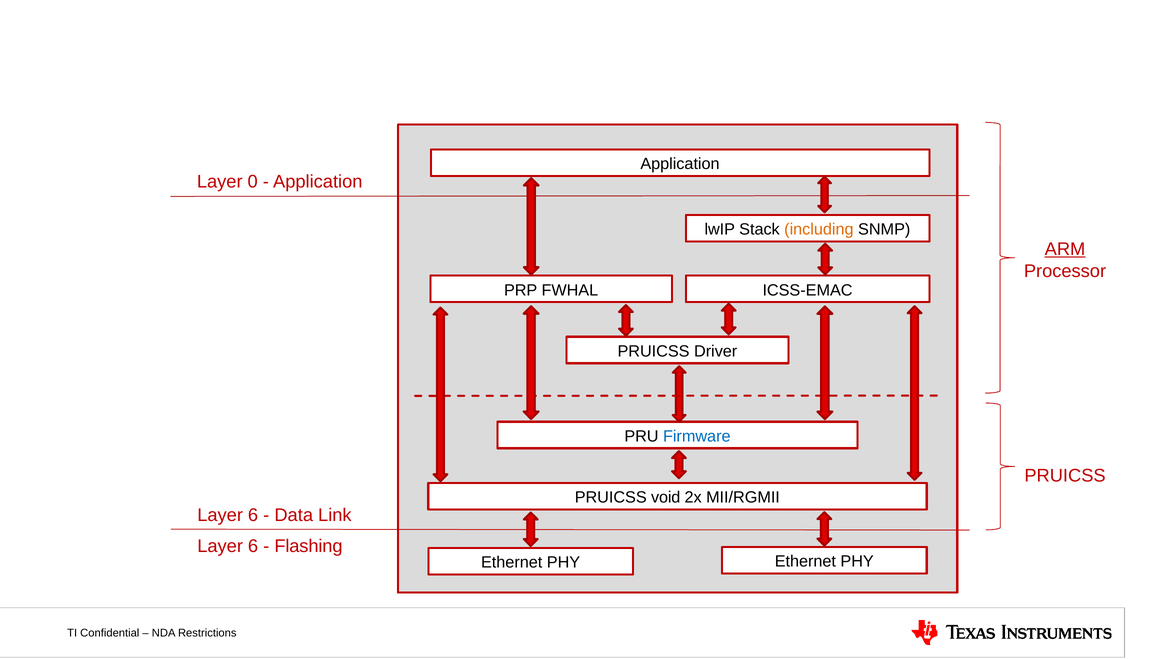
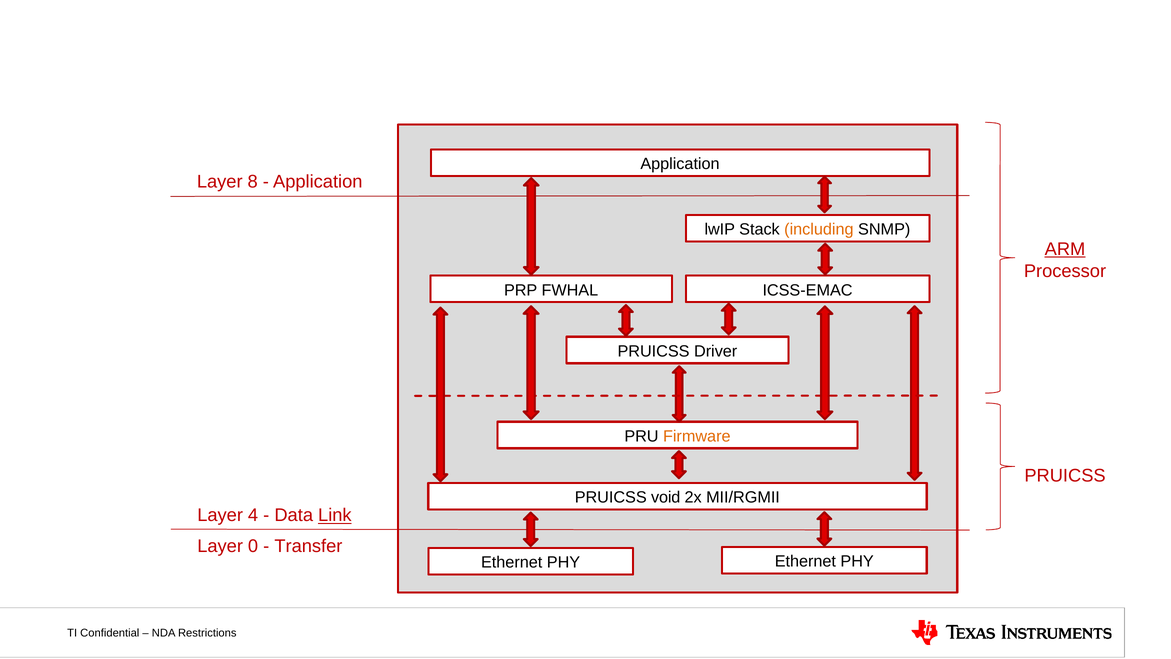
0: 0 -> 8
Firmware colour: blue -> orange
6 at (253, 515): 6 -> 4
Link underline: none -> present
6 at (253, 546): 6 -> 0
Flashing: Flashing -> Transfer
